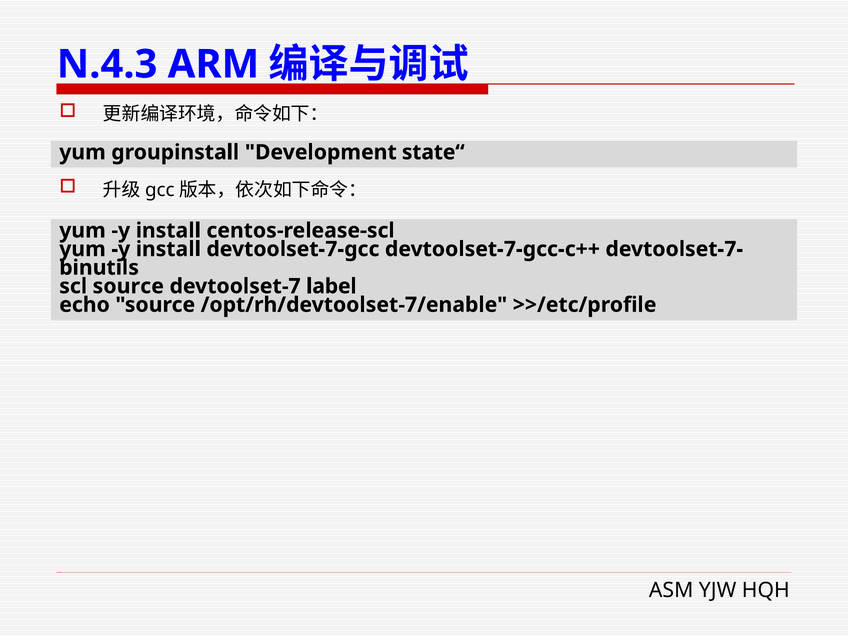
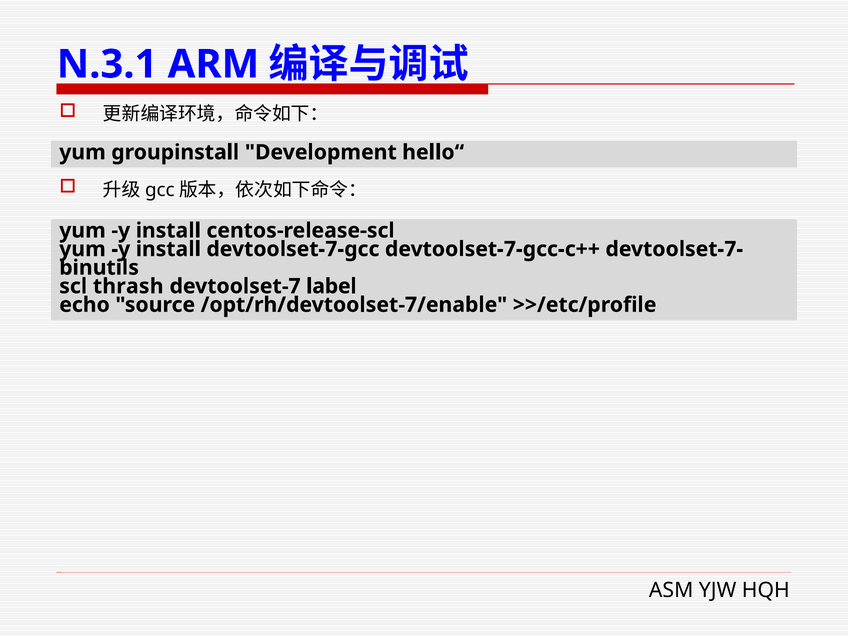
N.4.3: N.4.3 -> N.3.1
state“: state“ -> hello“
scl source: source -> thrash
